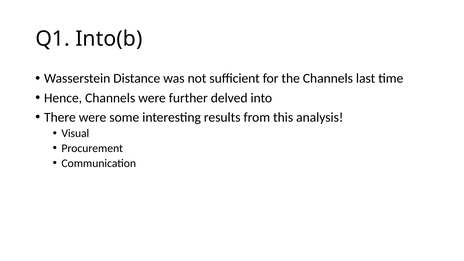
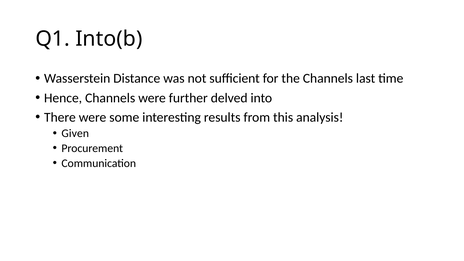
Visual: Visual -> Given
